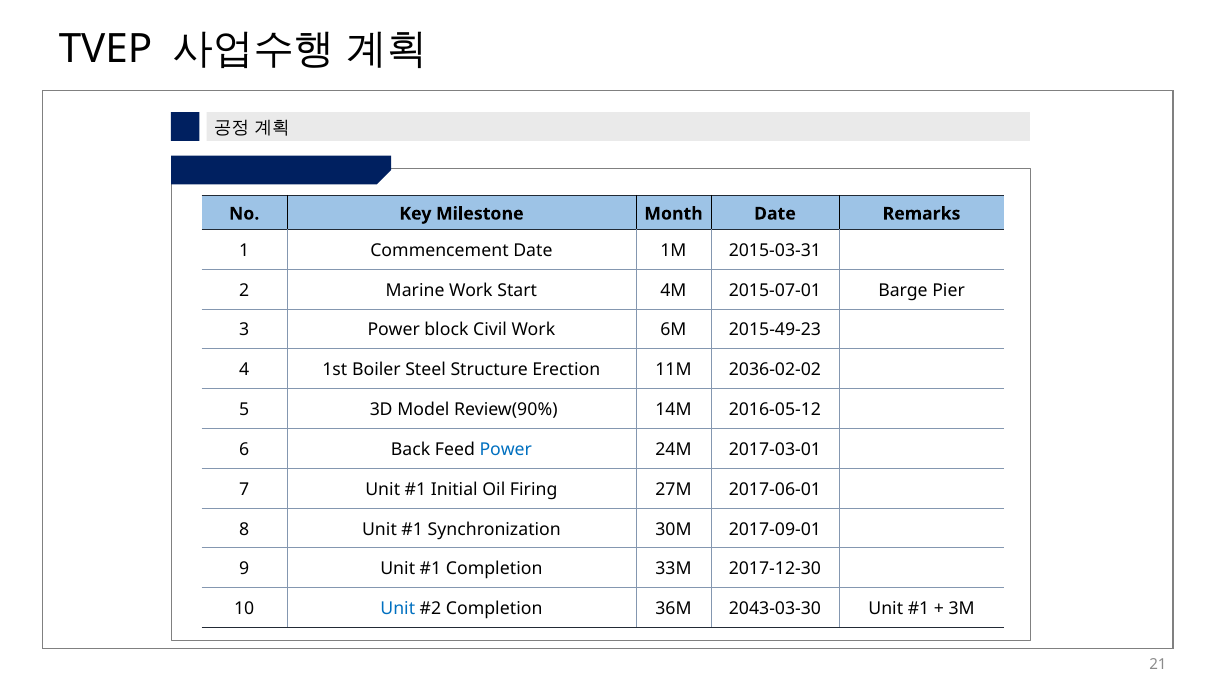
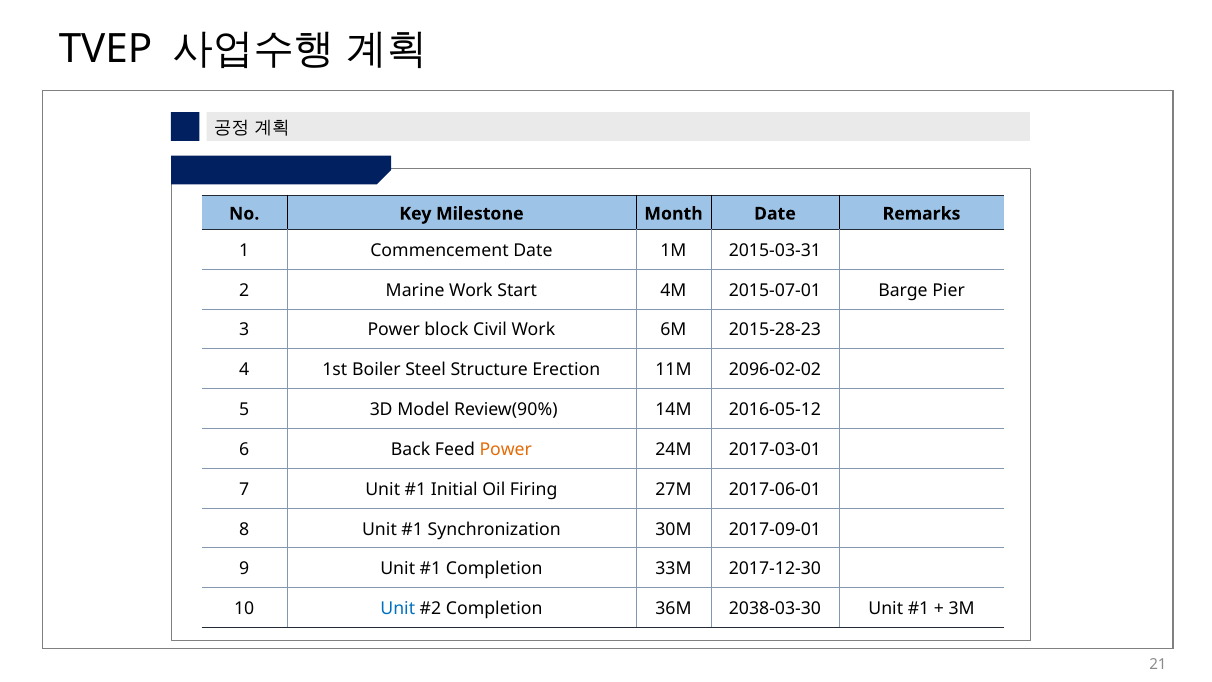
2015-49-23: 2015-49-23 -> 2015-28-23
2036-02-02: 2036-02-02 -> 2096-02-02
Power at (506, 449) colour: blue -> orange
2043-03-30: 2043-03-30 -> 2038-03-30
